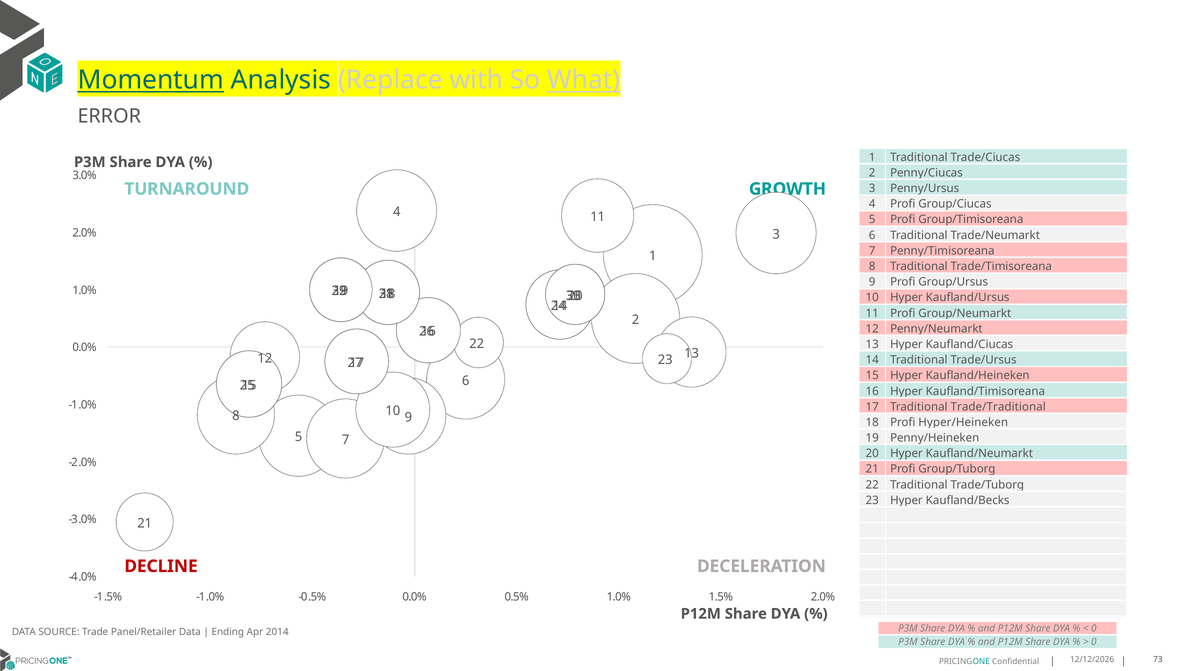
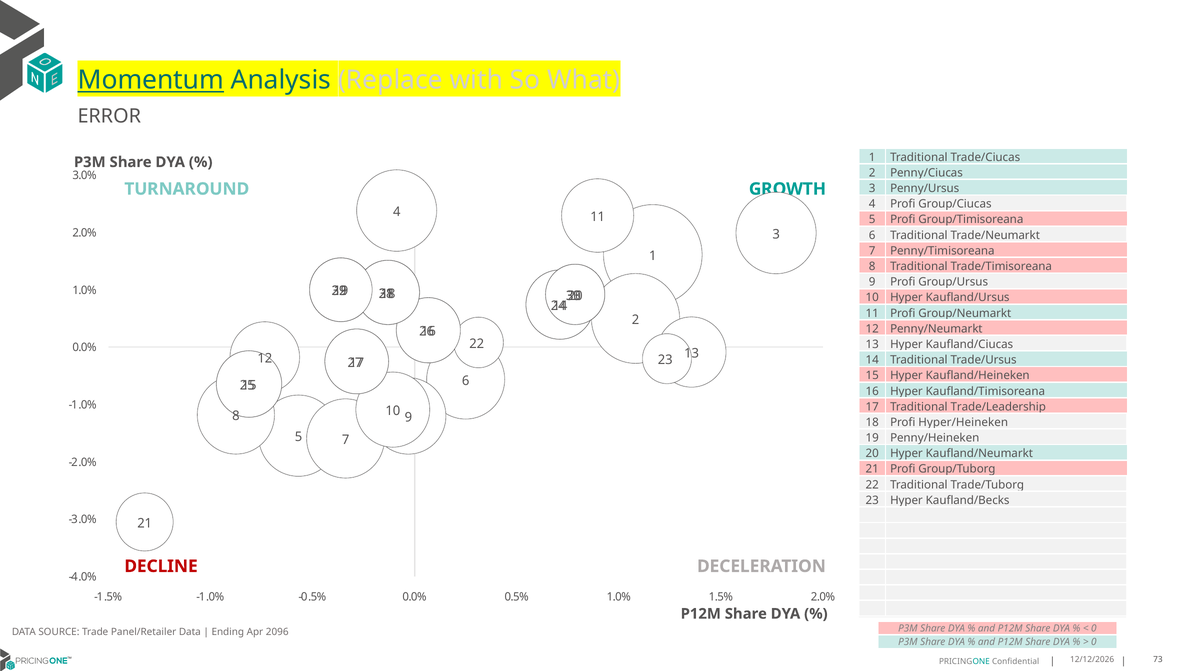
What underline: present -> none
Trade/Traditional: Trade/Traditional -> Trade/Leadership
2014: 2014 -> 2096
